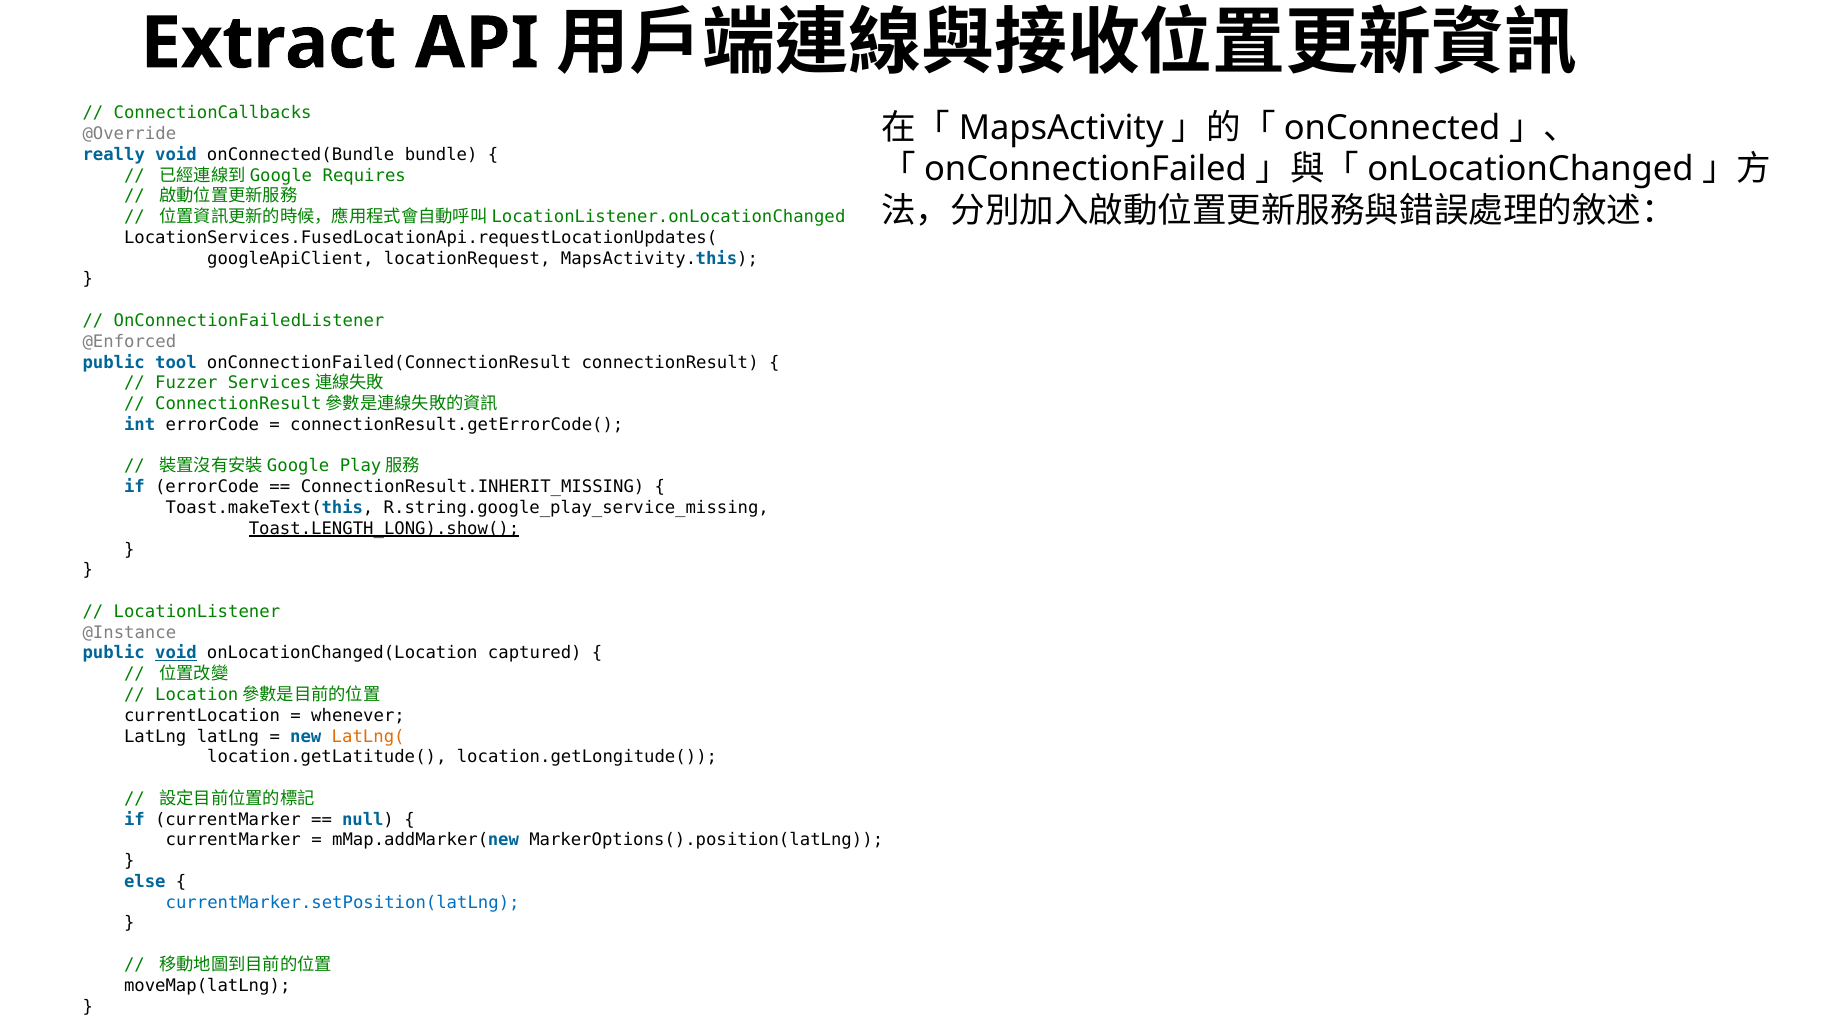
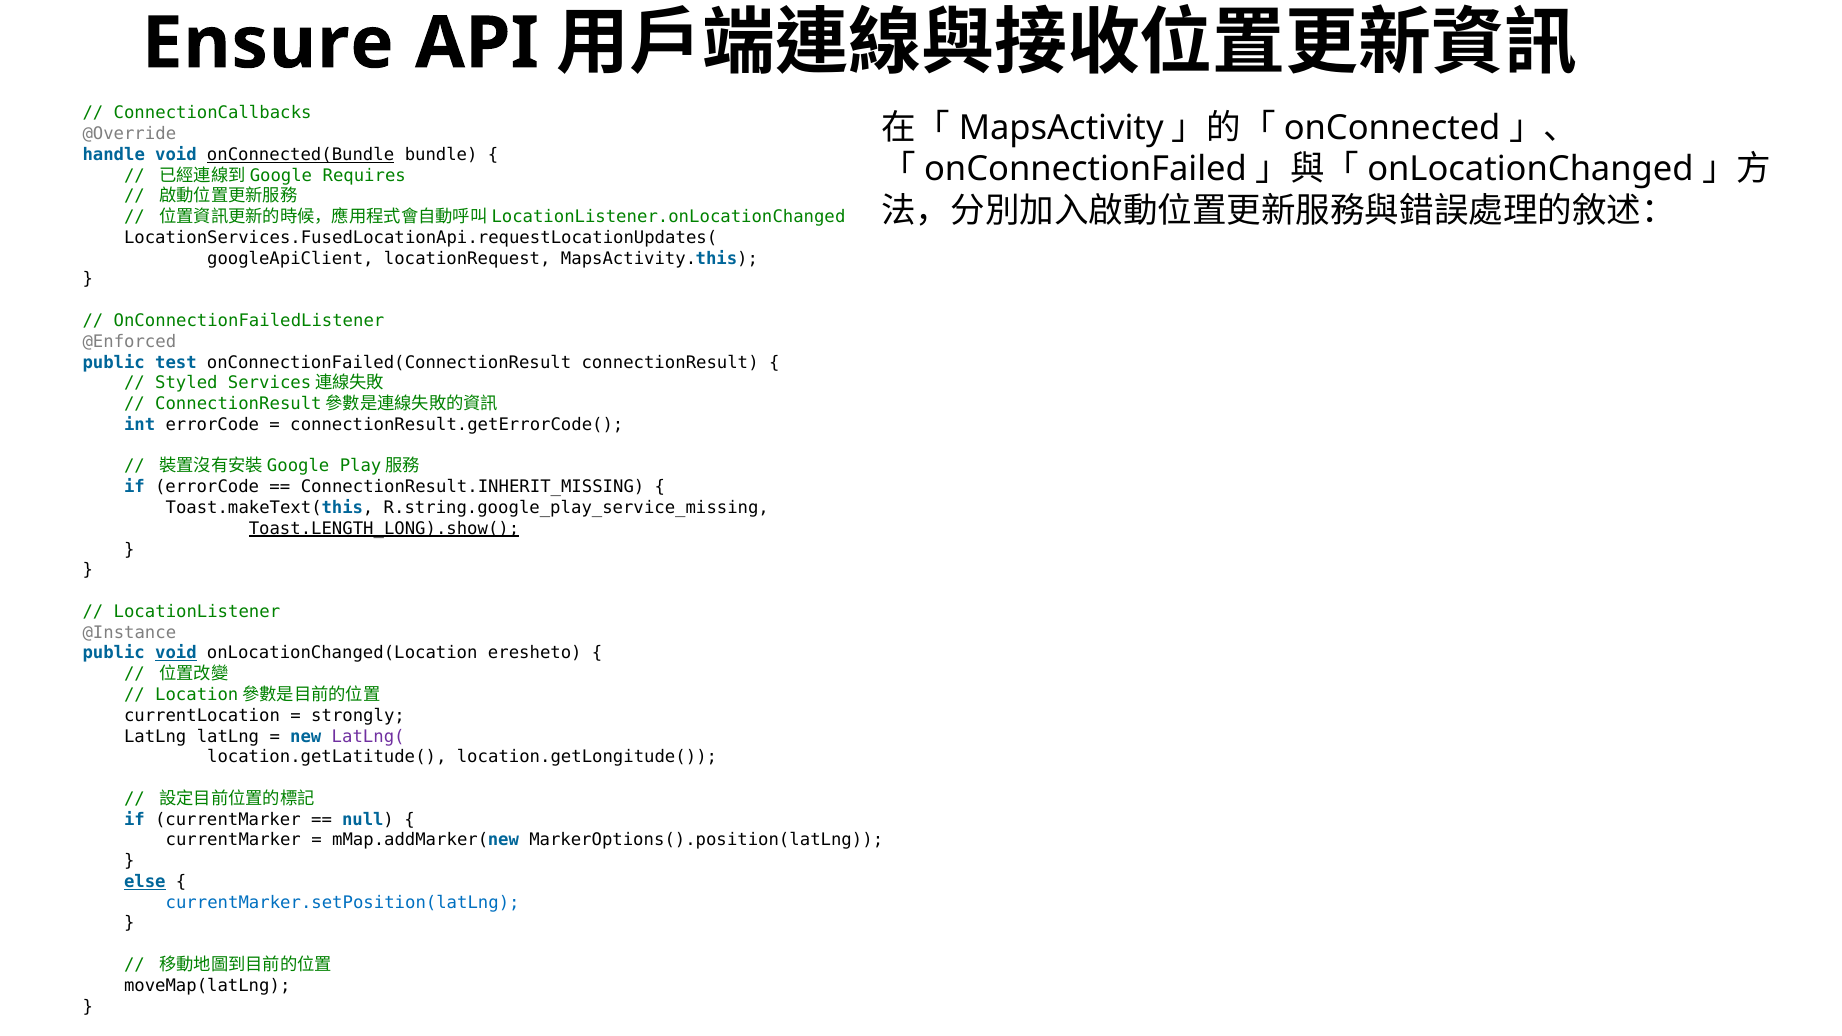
Extract: Extract -> Ensure
really: really -> handle
onConnected(Bundle underline: none -> present
tool: tool -> test
Fuzzer: Fuzzer -> Styled
captured: captured -> eresheto
whenever: whenever -> strongly
LatLng( colour: orange -> purple
else underline: none -> present
